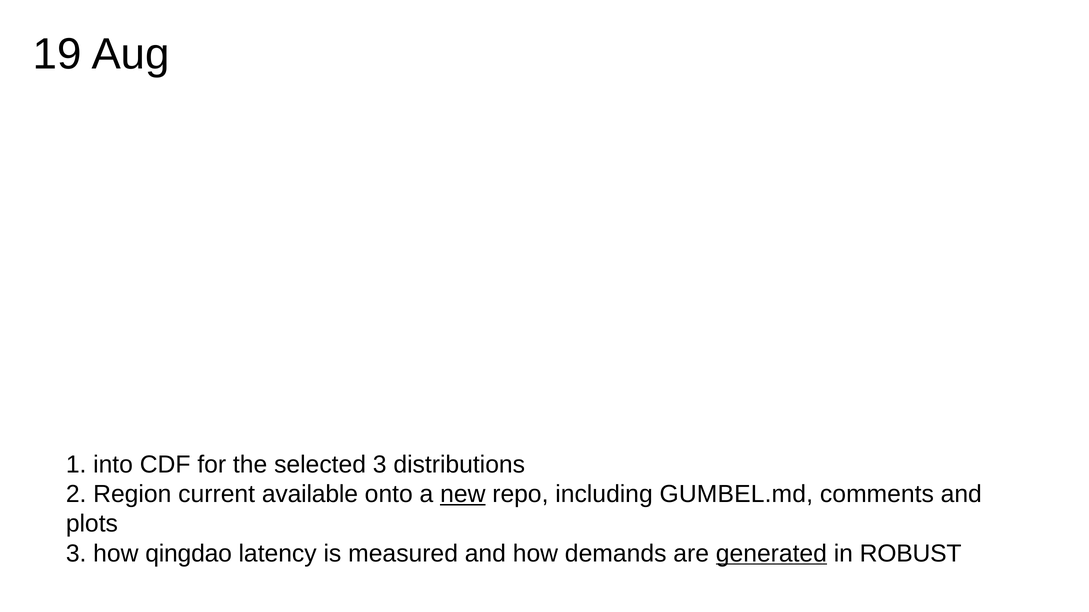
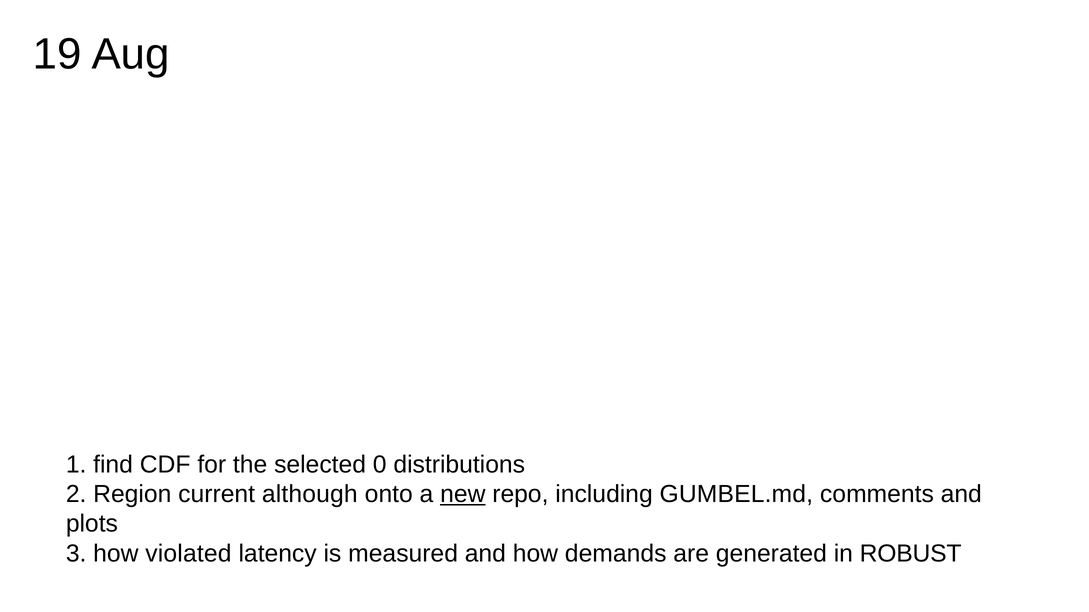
into: into -> find
selected 3: 3 -> 0
available: available -> although
qingdao: qingdao -> violated
generated underline: present -> none
